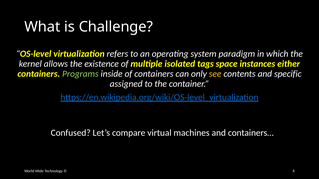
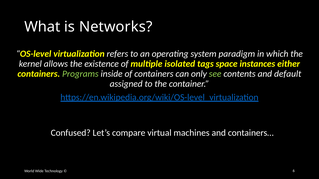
Challenge: Challenge -> Networks
see colour: yellow -> light green
specific: specific -> default
